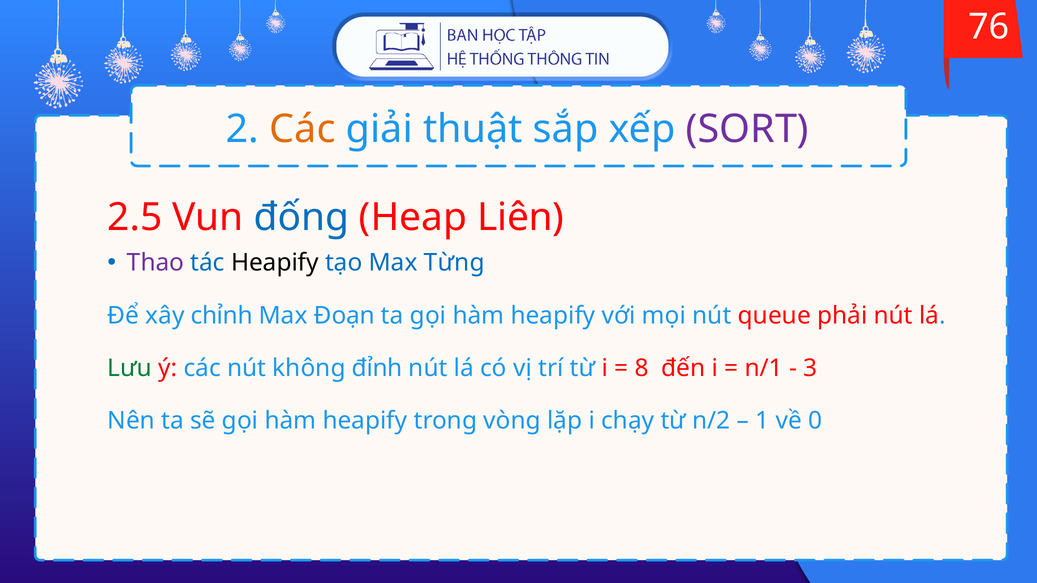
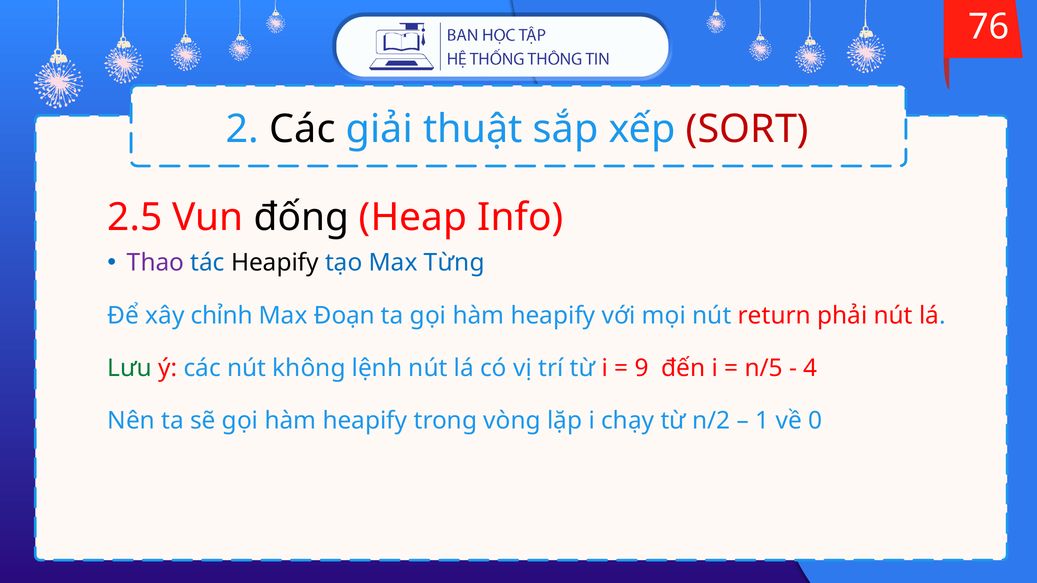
Các at (302, 129) colour: orange -> black
SORT colour: purple -> red
đống colour: blue -> black
Liên: Liên -> Info
queue: queue -> return
đỉnh: đỉnh -> lệnh
8: 8 -> 9
n/1: n/1 -> n/5
3: 3 -> 4
